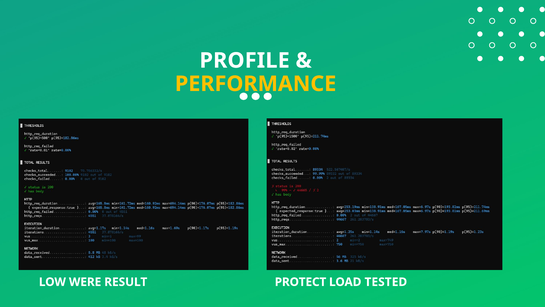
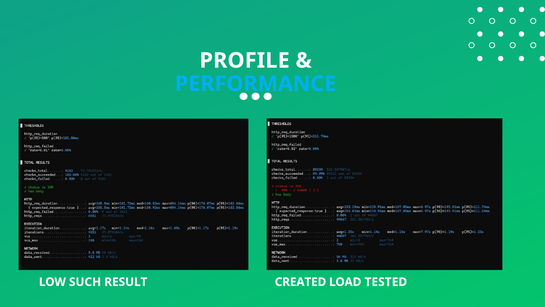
PERFORMANCE colour: yellow -> light blue
WERE: WERE -> SUCH
PROTECT: PROTECT -> CREATED
